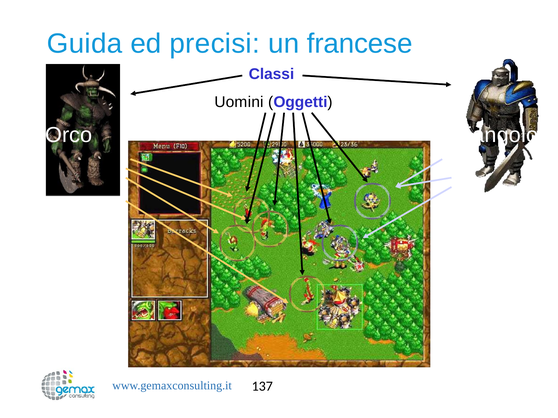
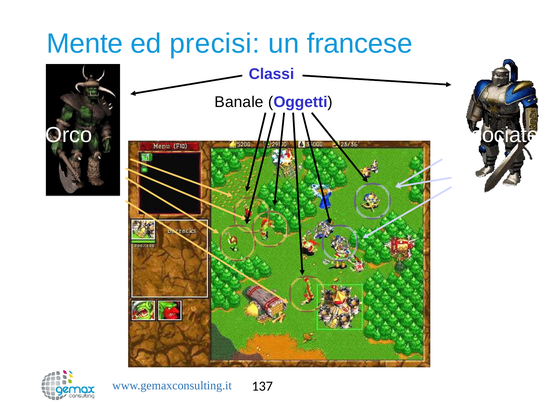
Guida: Guida -> Mente
Uomini: Uomini -> Banale
Triangolo: Triangolo -> Associate
